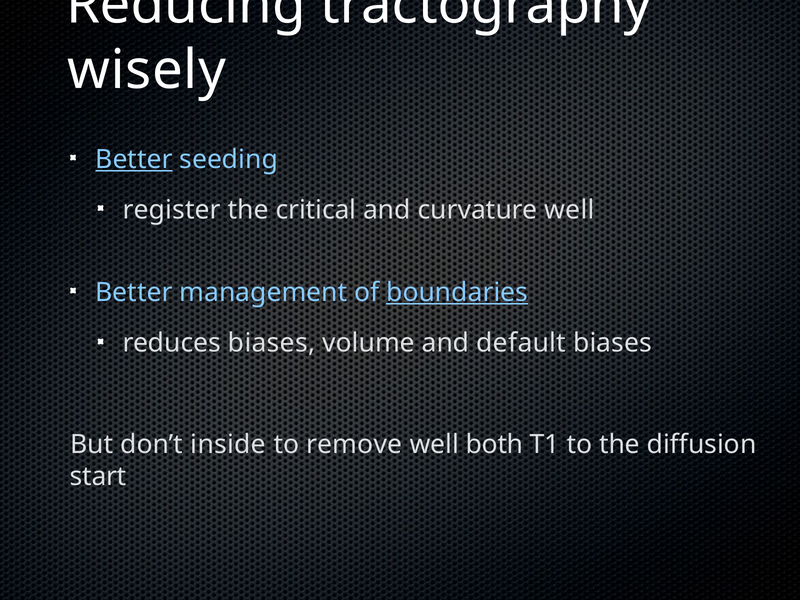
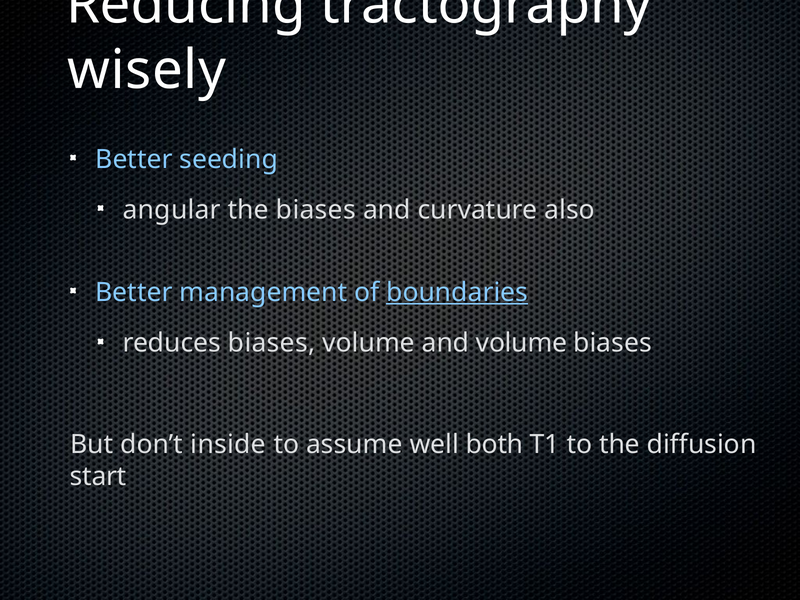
Better at (134, 159) underline: present -> none
register: register -> angular
the critical: critical -> biases
curvature well: well -> also
and default: default -> volume
remove: remove -> assume
